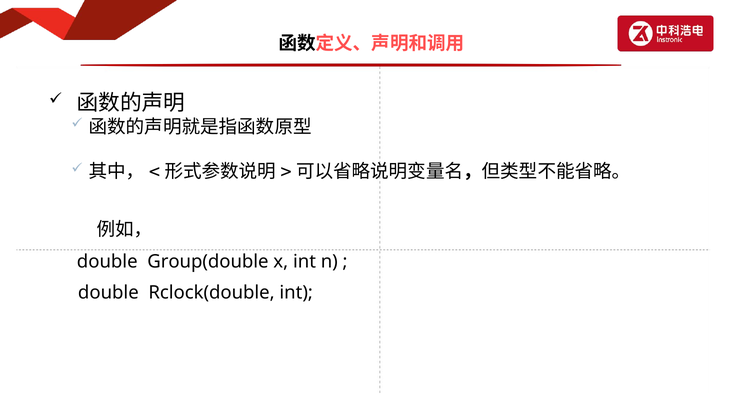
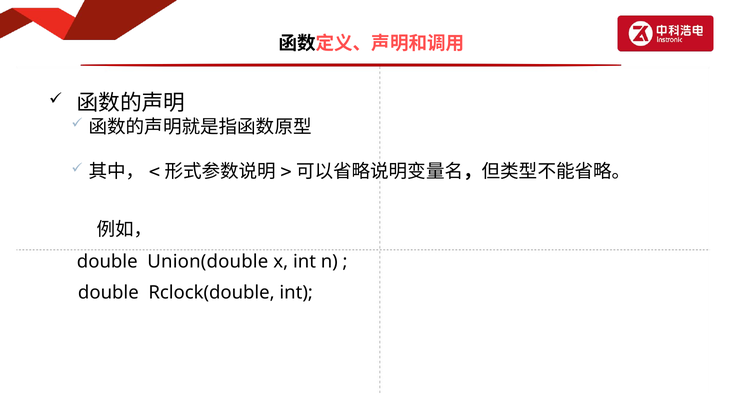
Group(double: Group(double -> Union(double
